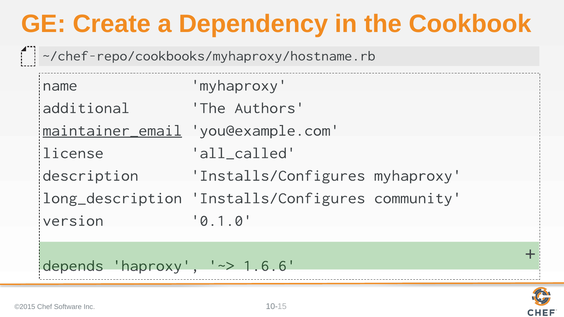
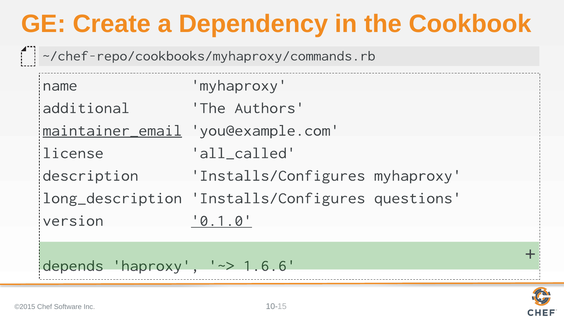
~/chef-repo/cookbooks/myhaproxy/hostname.rb: ~/chef-repo/cookbooks/myhaproxy/hostname.rb -> ~/chef-repo/cookbooks/myhaproxy/commands.rb
community: community -> questions
0.1.0 underline: none -> present
